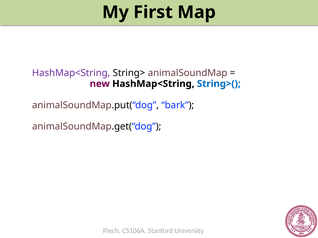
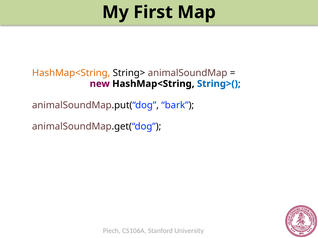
HashMap<String at (71, 73) colour: purple -> orange
